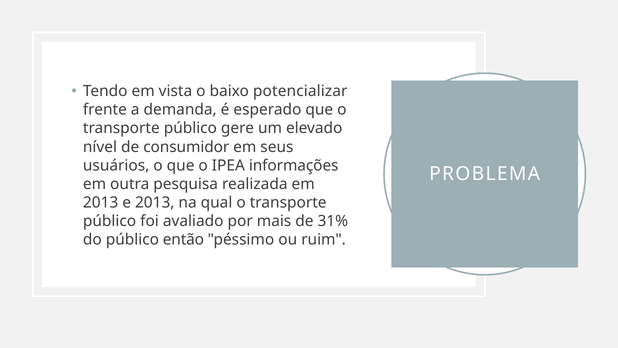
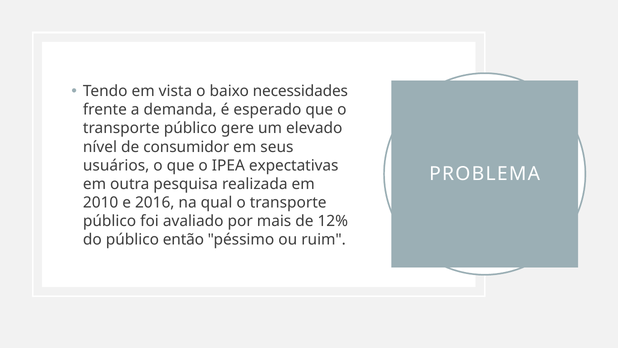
potencializar: potencializar -> necessidades
informações: informações -> expectativas
2013 at (101, 202): 2013 -> 2010
e 2013: 2013 -> 2016
31%: 31% -> 12%
